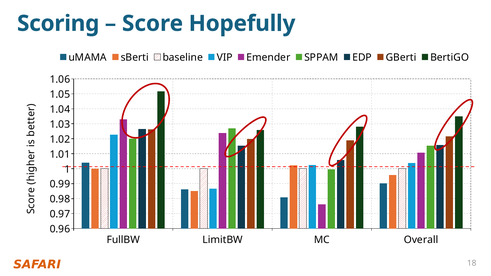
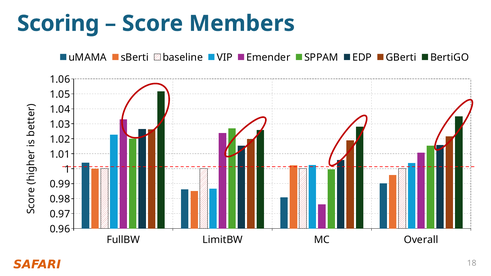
Hopefully: Hopefully -> Members
